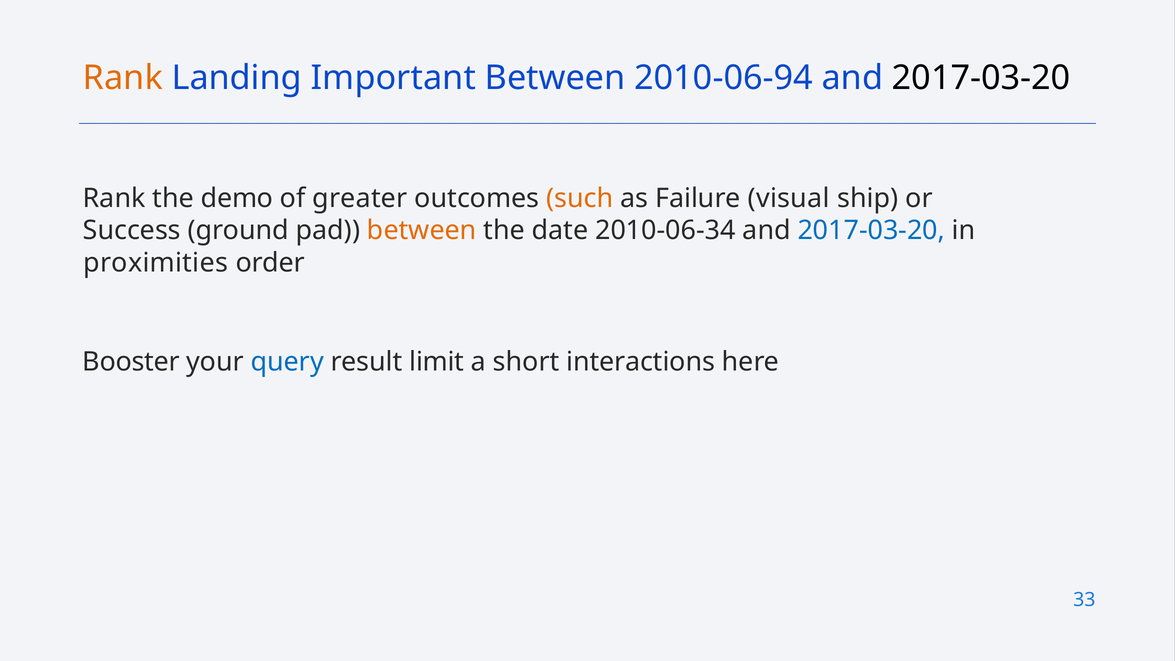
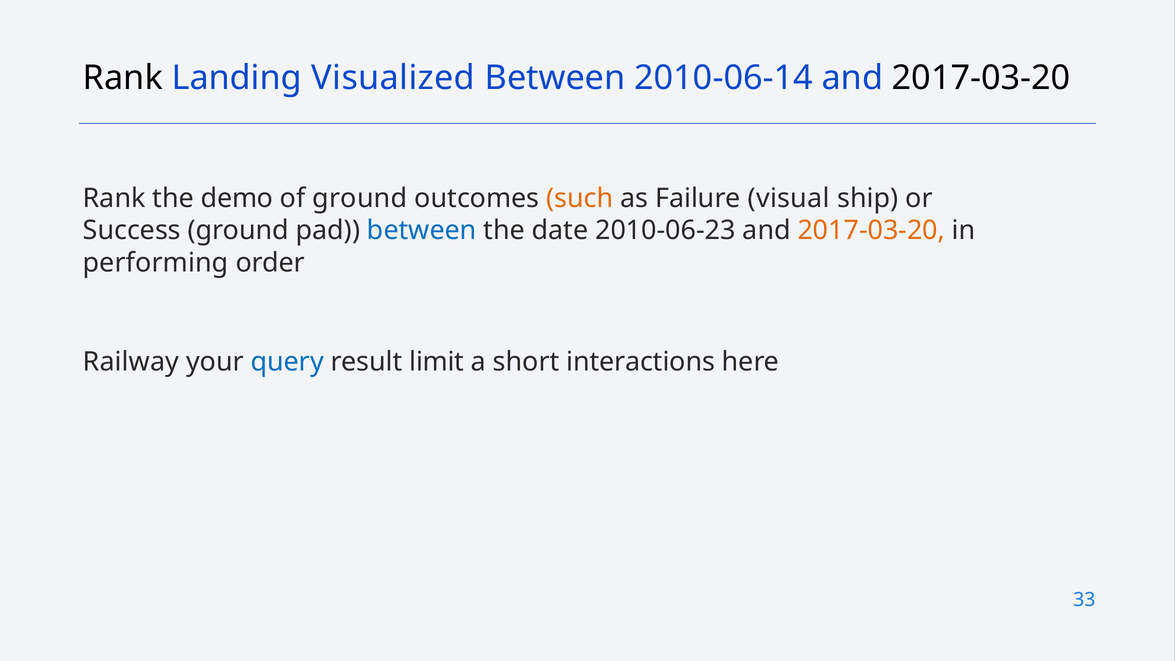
Rank at (123, 78) colour: orange -> black
Important: Important -> Visualized
2010-06-94: 2010-06-94 -> 2010-06-14
of greater: greater -> ground
between at (422, 231) colour: orange -> blue
2010-06-34: 2010-06-34 -> 2010-06-23
2017-03-20 at (871, 231) colour: blue -> orange
proximities: proximities -> performing
Booster: Booster -> Railway
